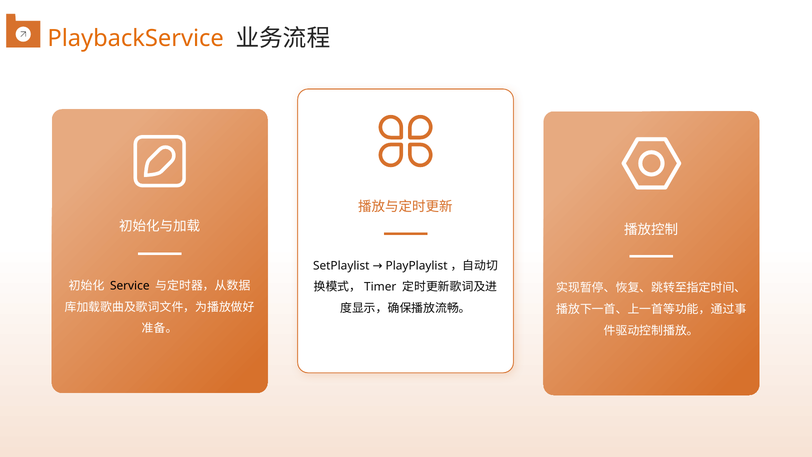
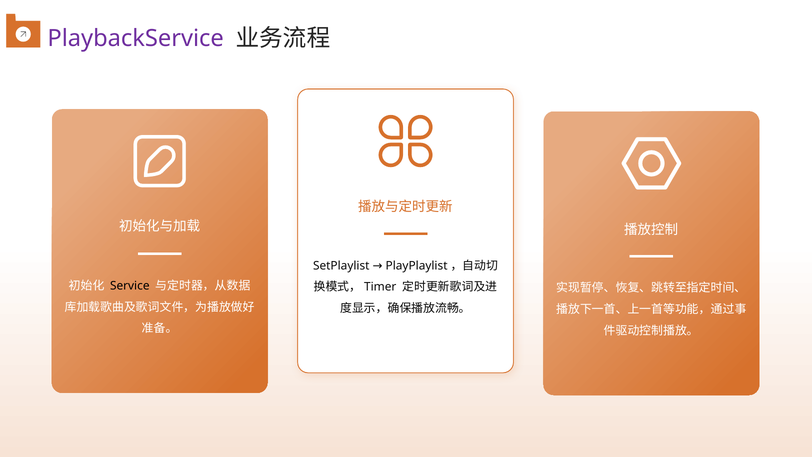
PlaybackService colour: orange -> purple
